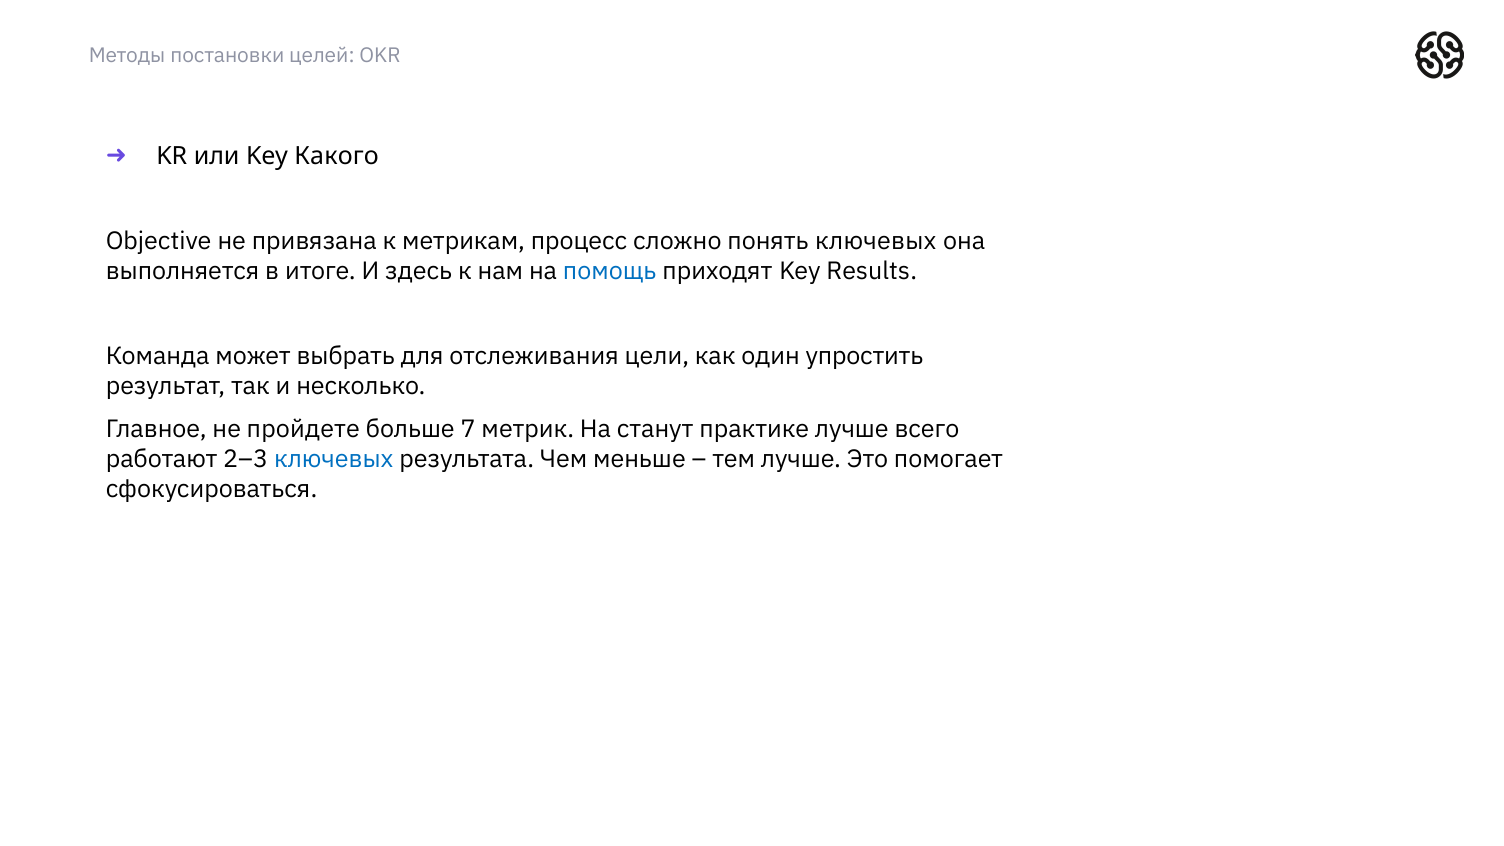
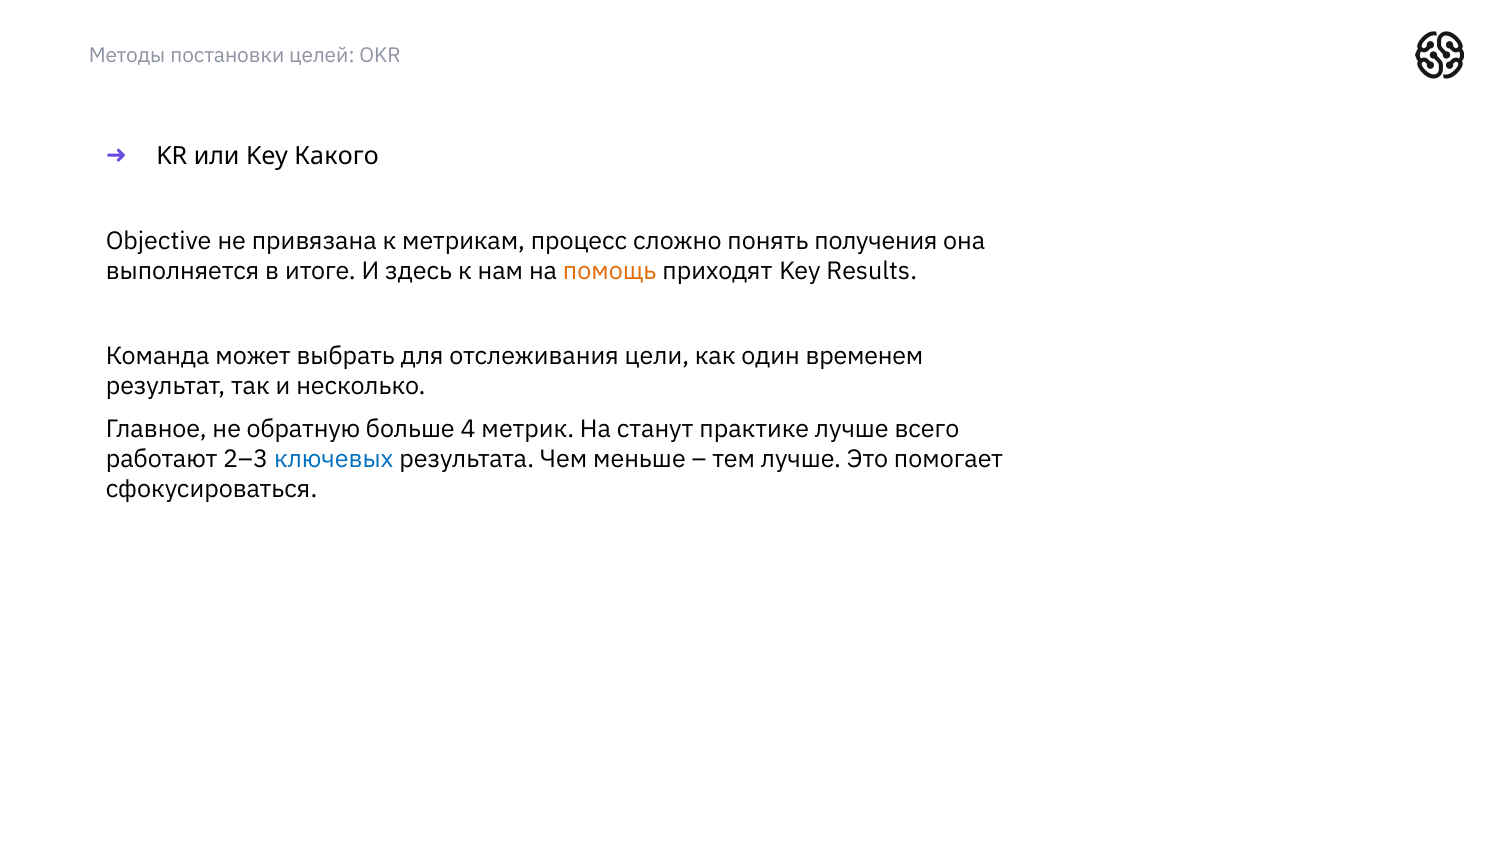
понять ключевых: ключевых -> получения
помощь colour: blue -> orange
упростить: упростить -> временем
пройдете: пройдете -> обратную
7: 7 -> 4
